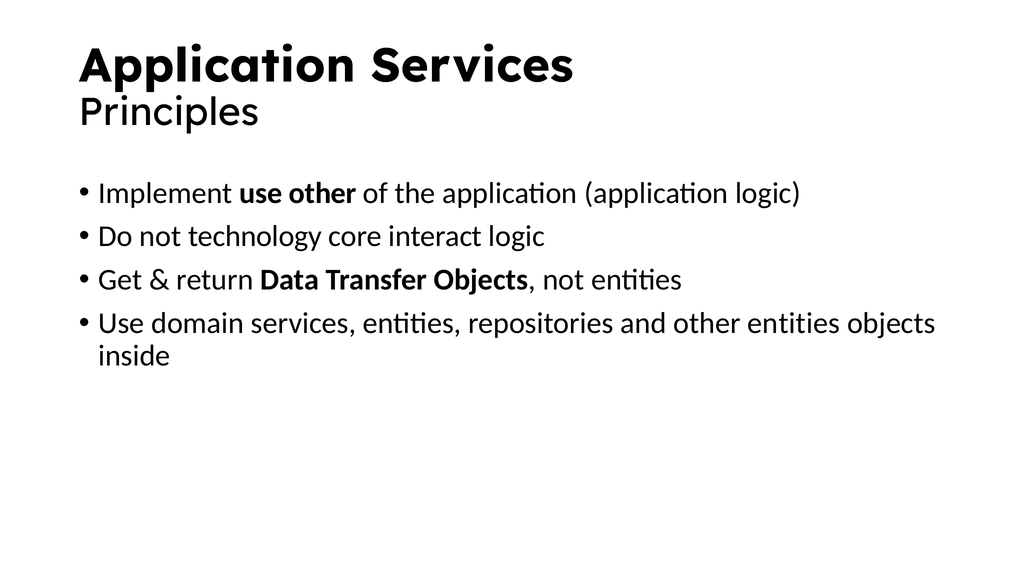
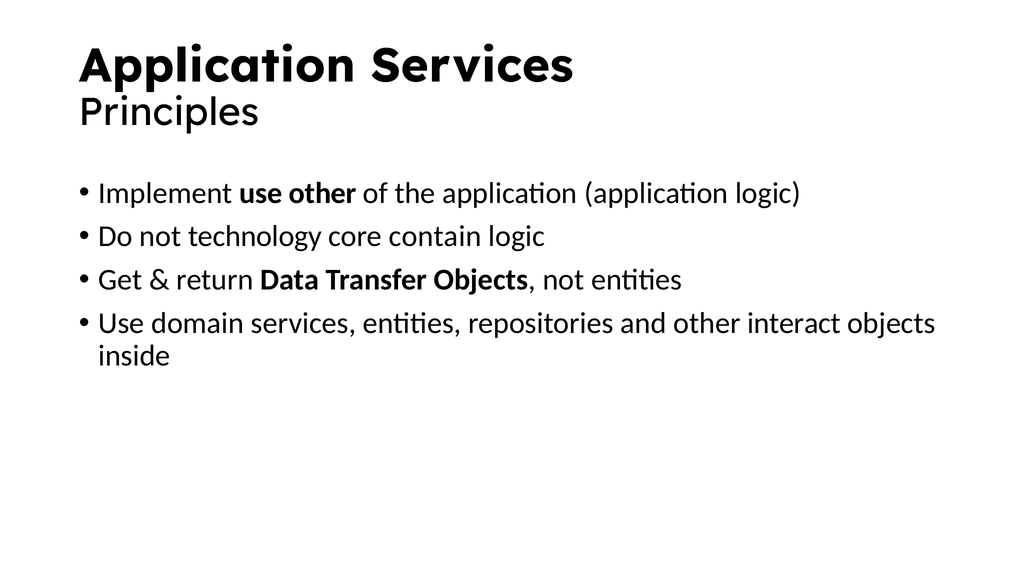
interact: interact -> contain
other entities: entities -> interact
